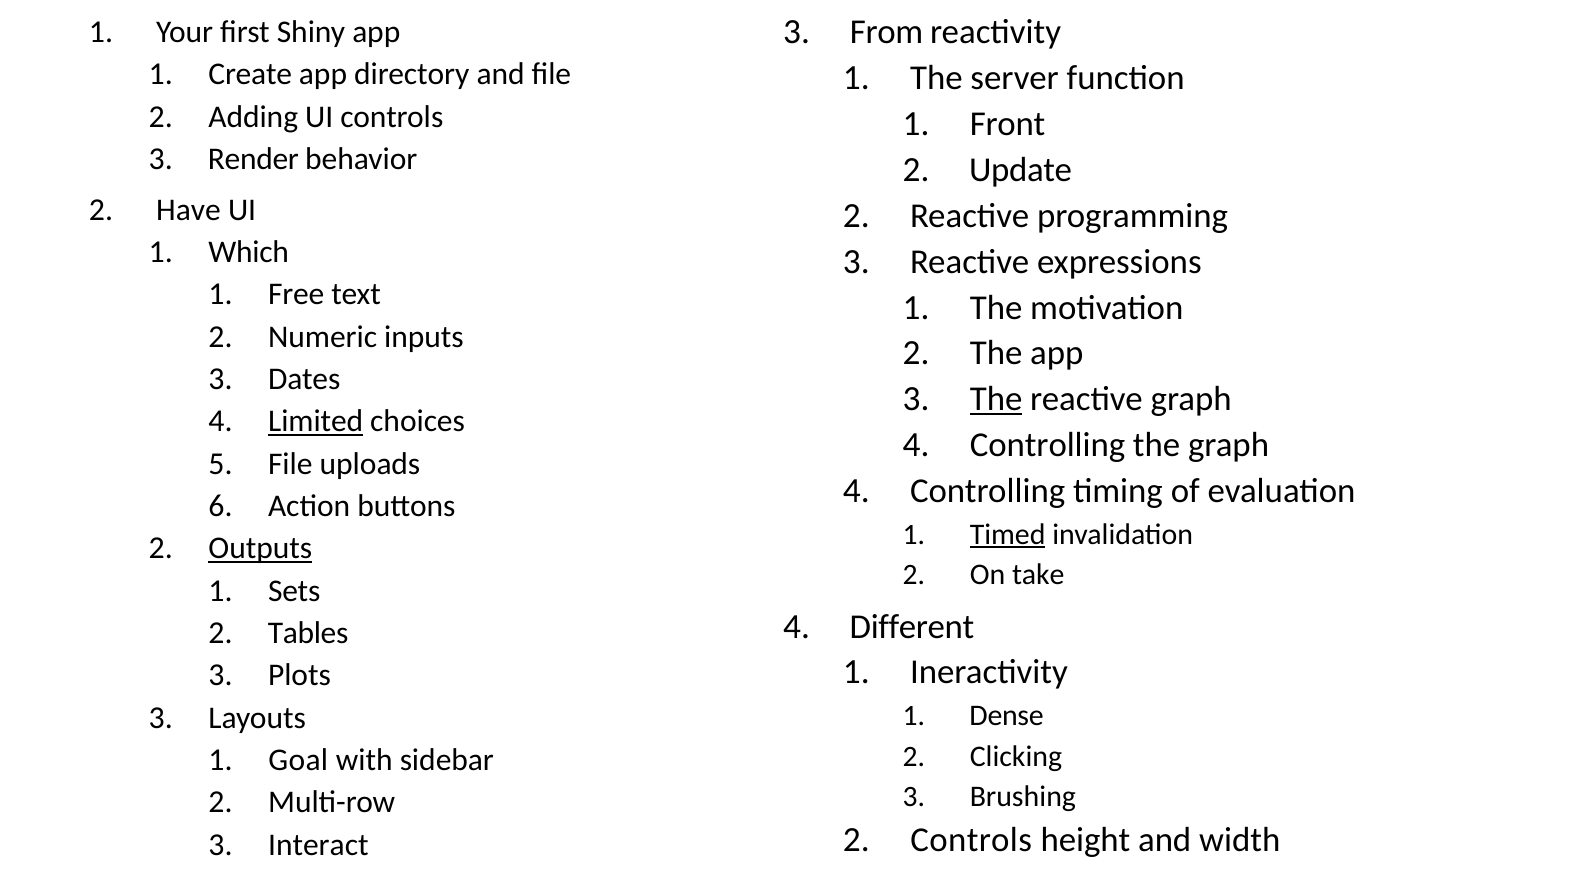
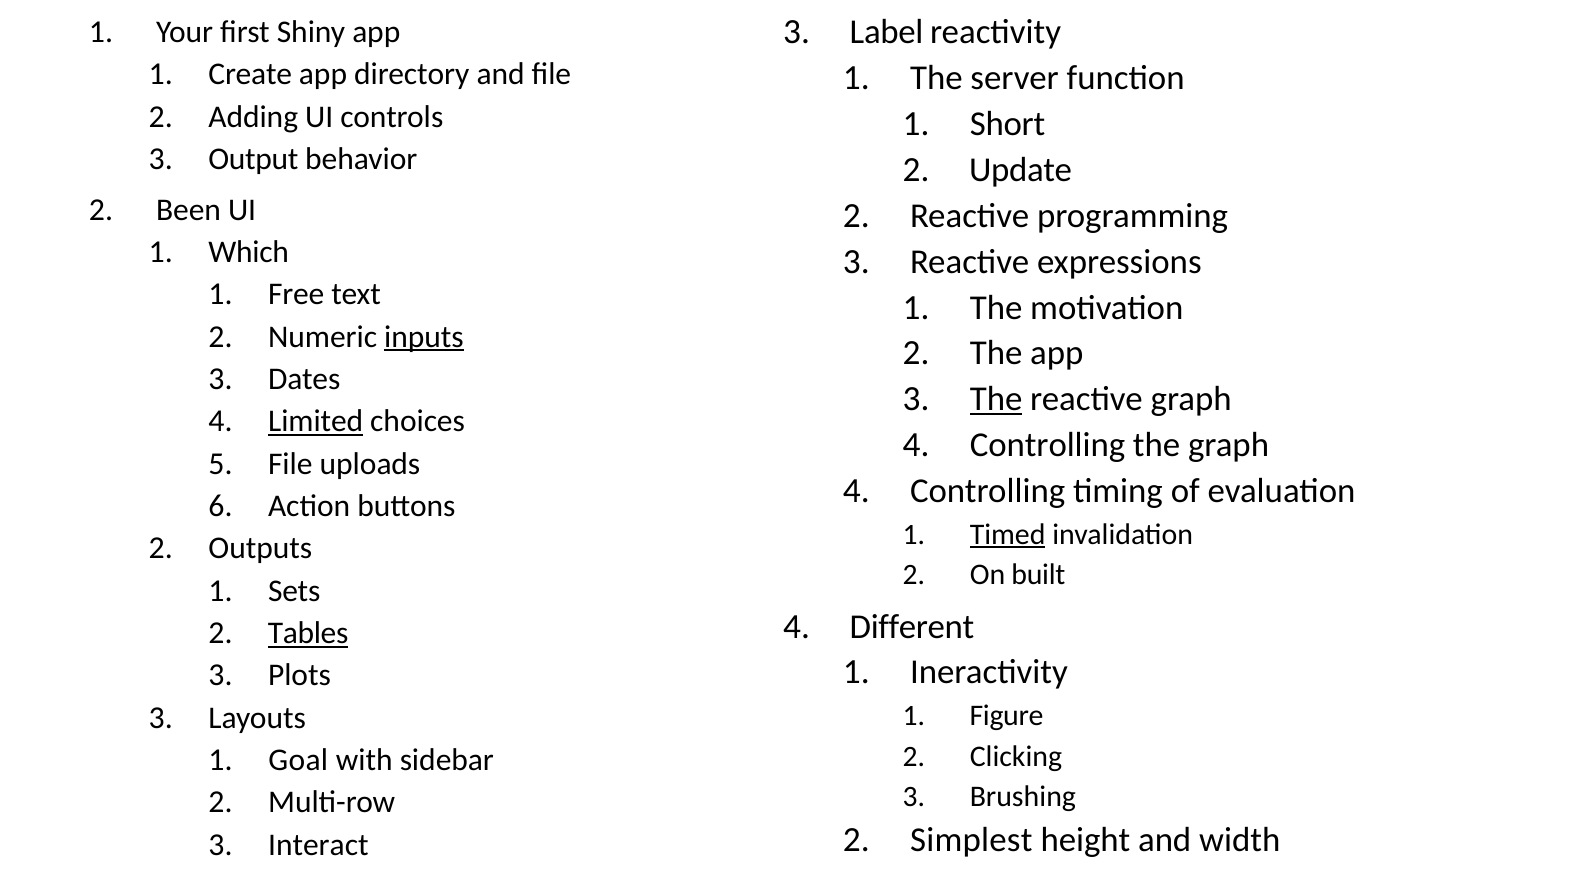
From: From -> Label
Front: Front -> Short
Render: Render -> Output
Have: Have -> Been
inputs underline: none -> present
Outputs underline: present -> none
take: take -> built
Tables underline: none -> present
Dense: Dense -> Figure
Controls at (971, 840): Controls -> Simplest
